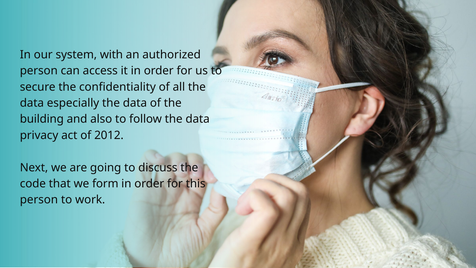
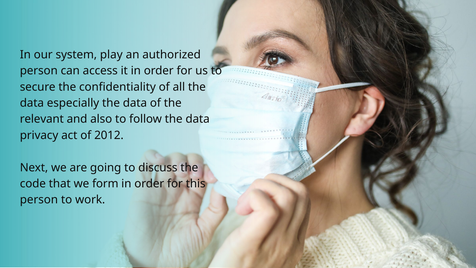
with: with -> play
building: building -> relevant
